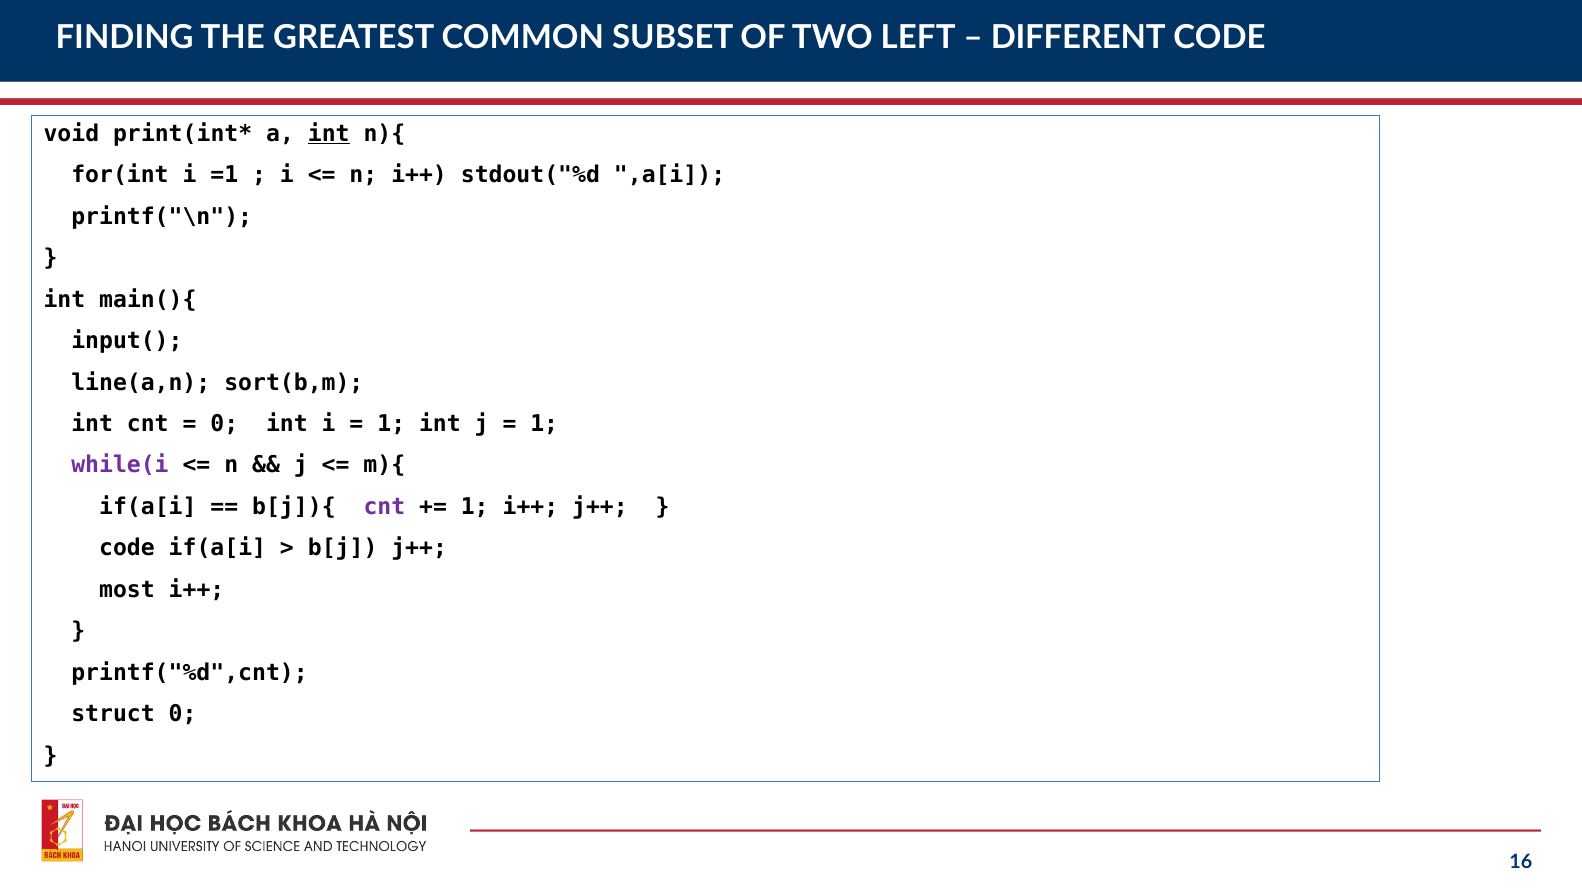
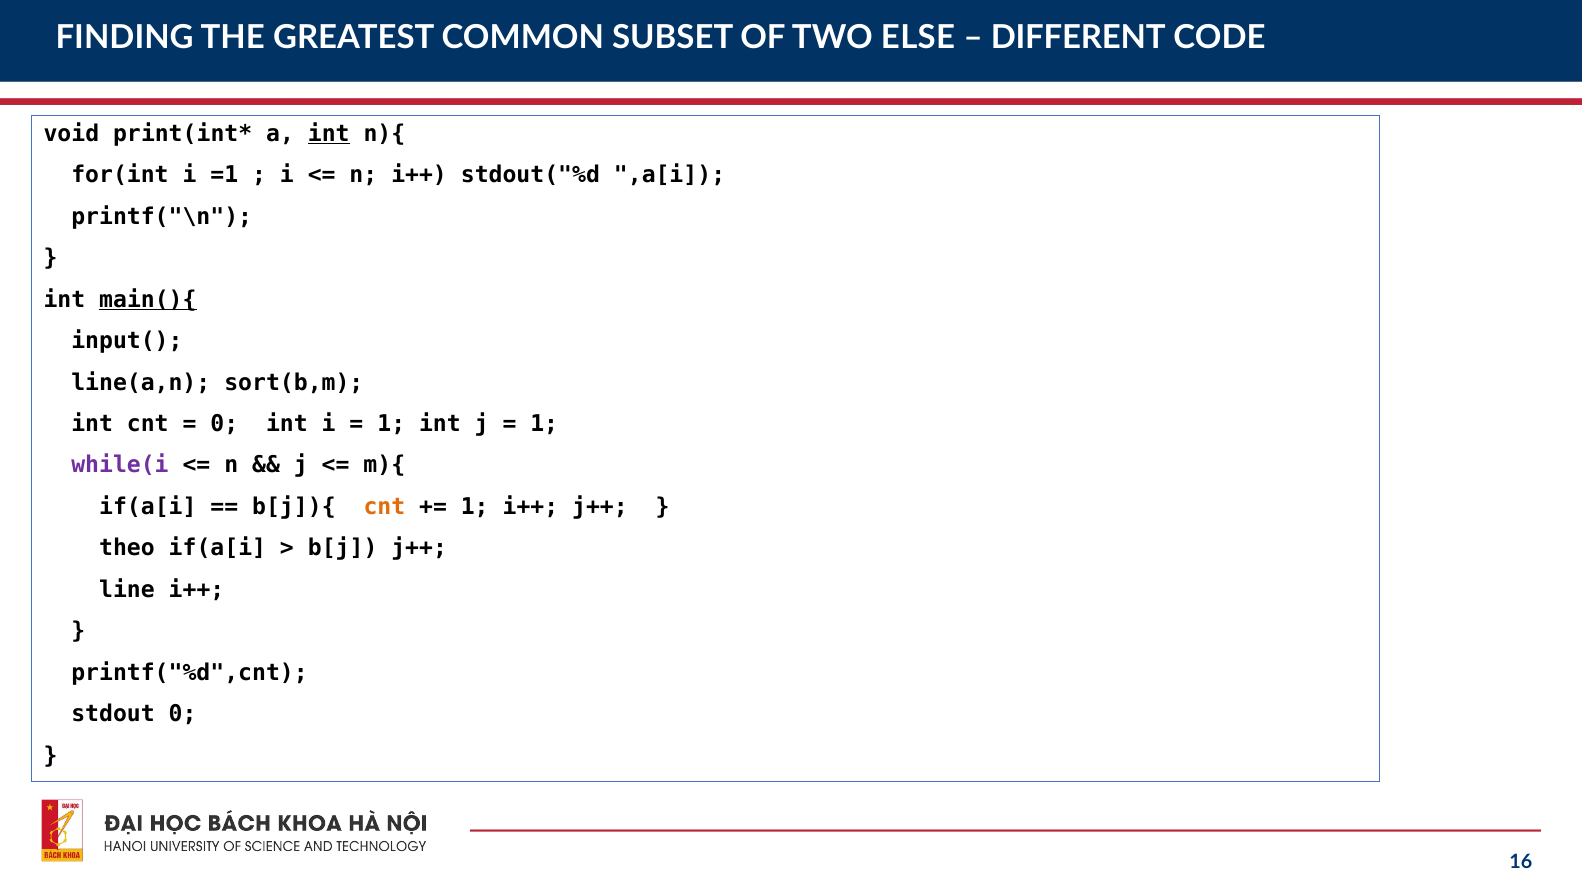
LEFT: LEFT -> ELSE
main(){ underline: none -> present
cnt at (384, 507) colour: purple -> orange
code at (127, 548): code -> theo
most: most -> line
struct: struct -> stdout
